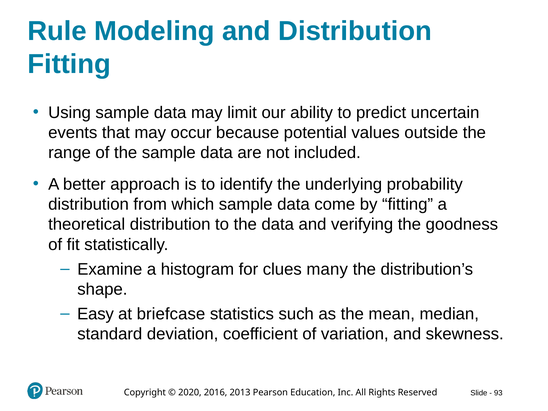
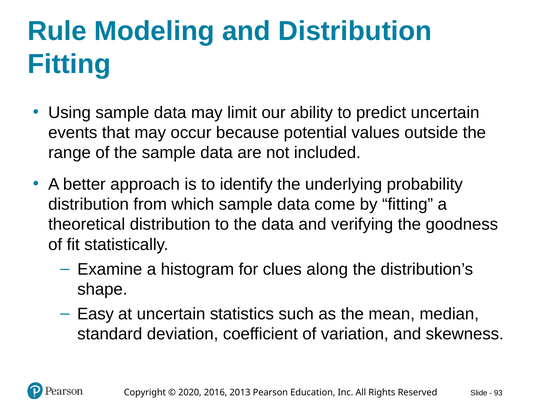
many: many -> along
at briefcase: briefcase -> uncertain
